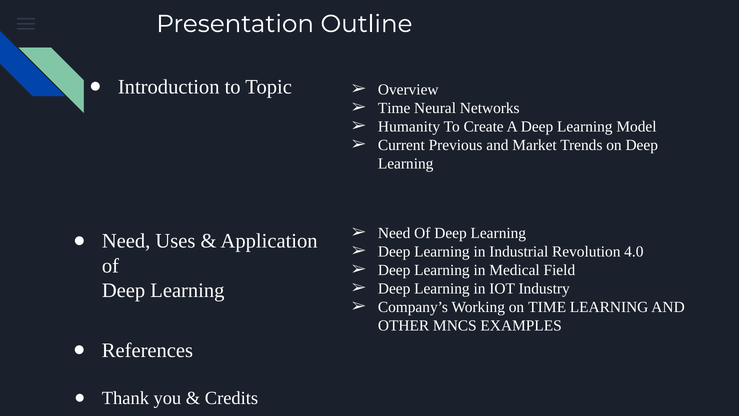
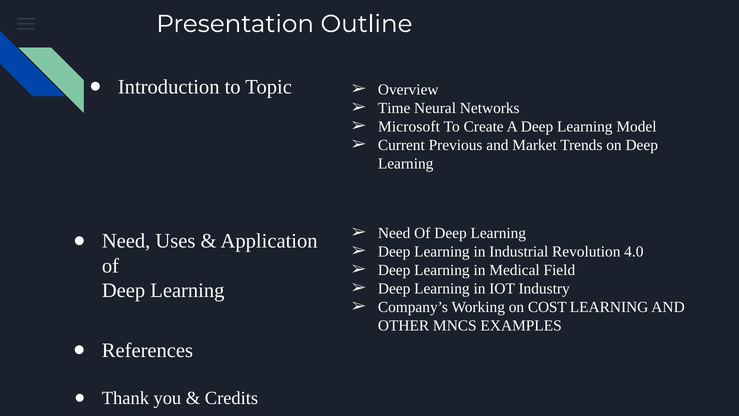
Humanity: Humanity -> Microsoft
on TIME: TIME -> COST
